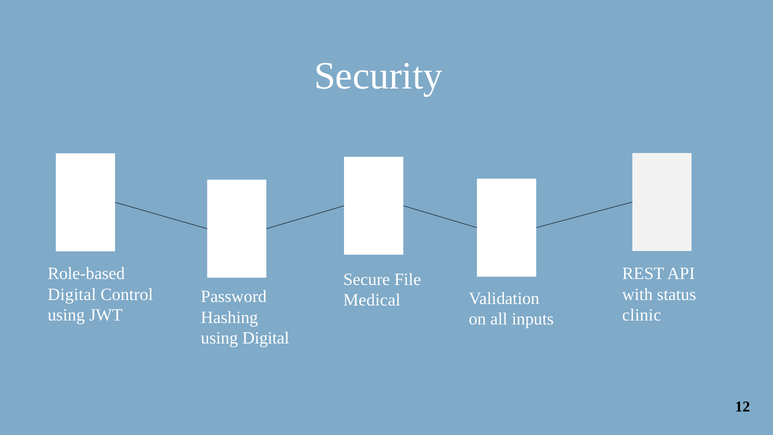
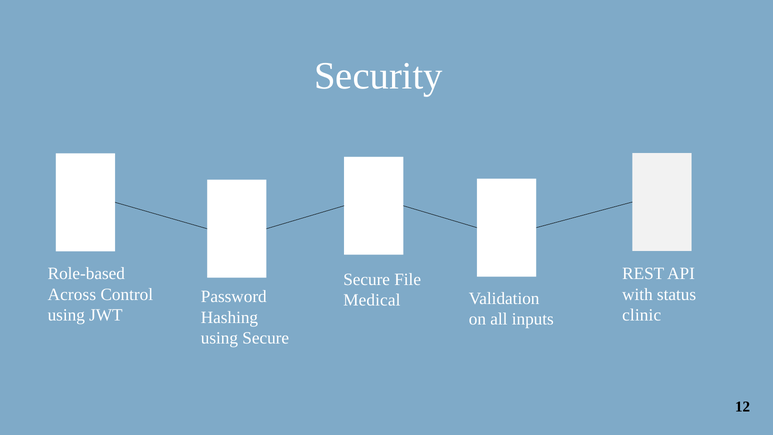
Digital at (72, 294): Digital -> Across
using Digital: Digital -> Secure
